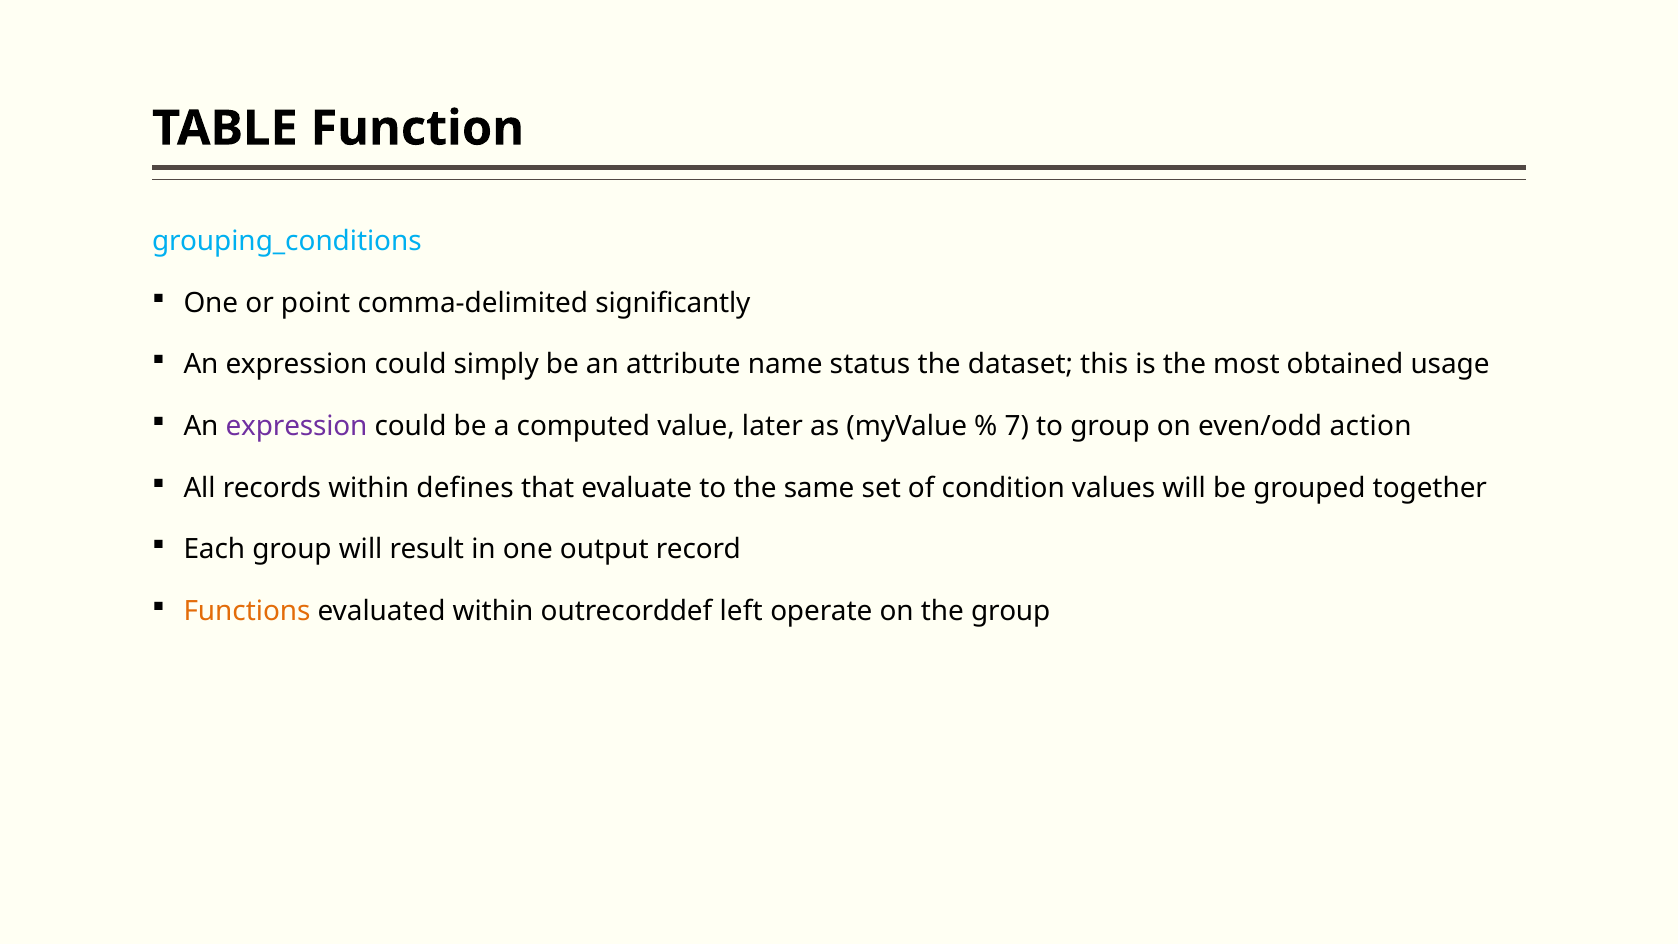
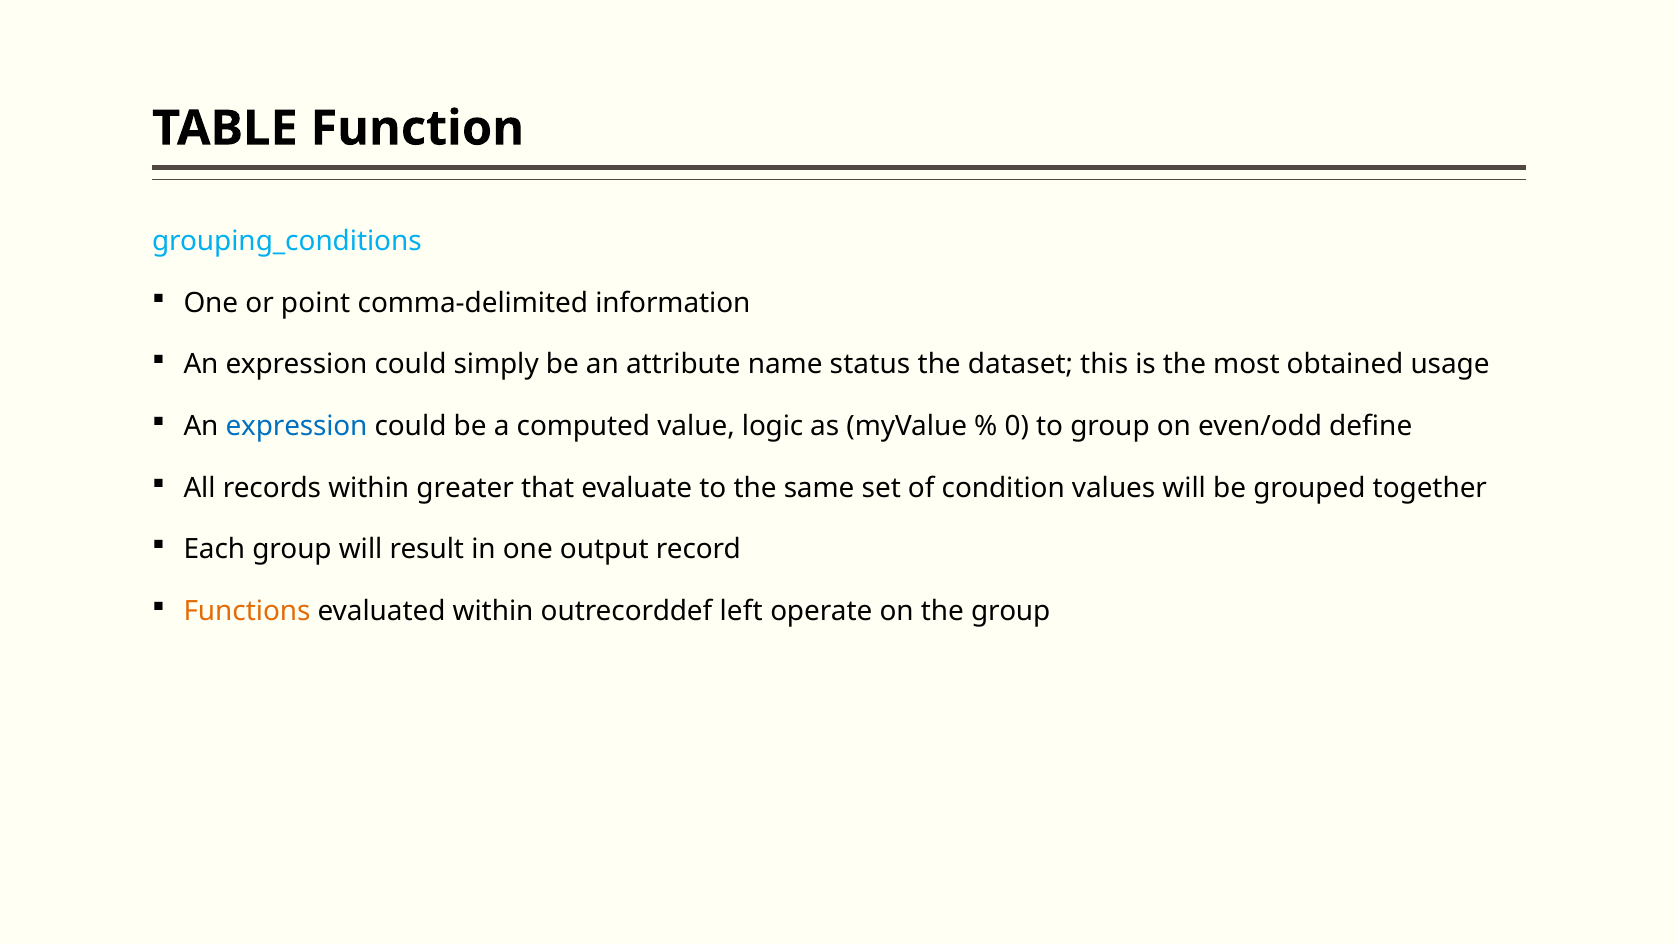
significantly: significantly -> information
expression at (297, 426) colour: purple -> blue
later: later -> logic
7: 7 -> 0
action: action -> define
defines: defines -> greater
